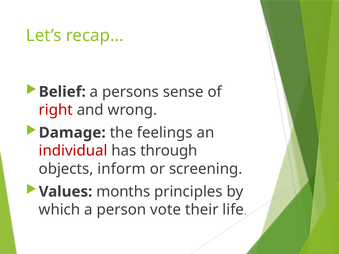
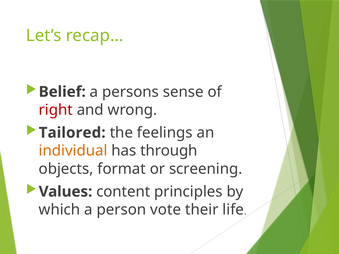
Damage: Damage -> Tailored
individual colour: red -> orange
inform: inform -> format
months: months -> content
